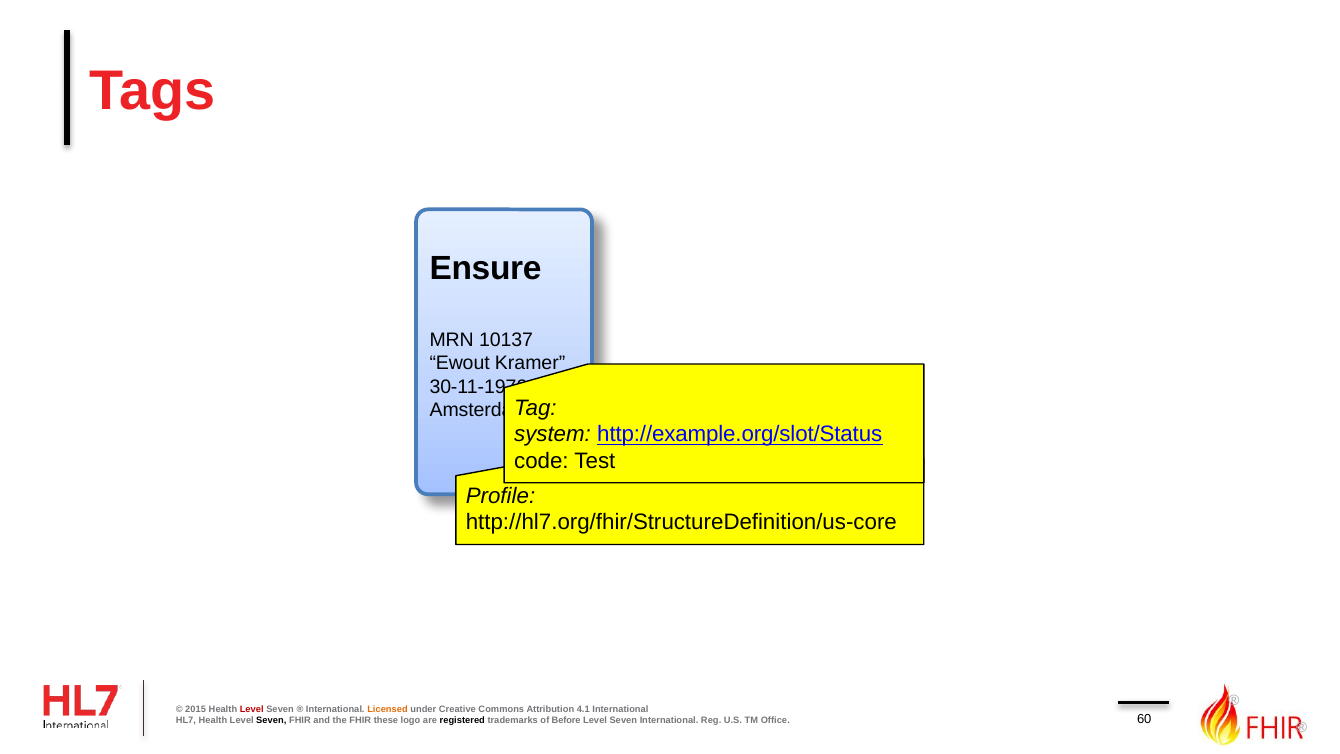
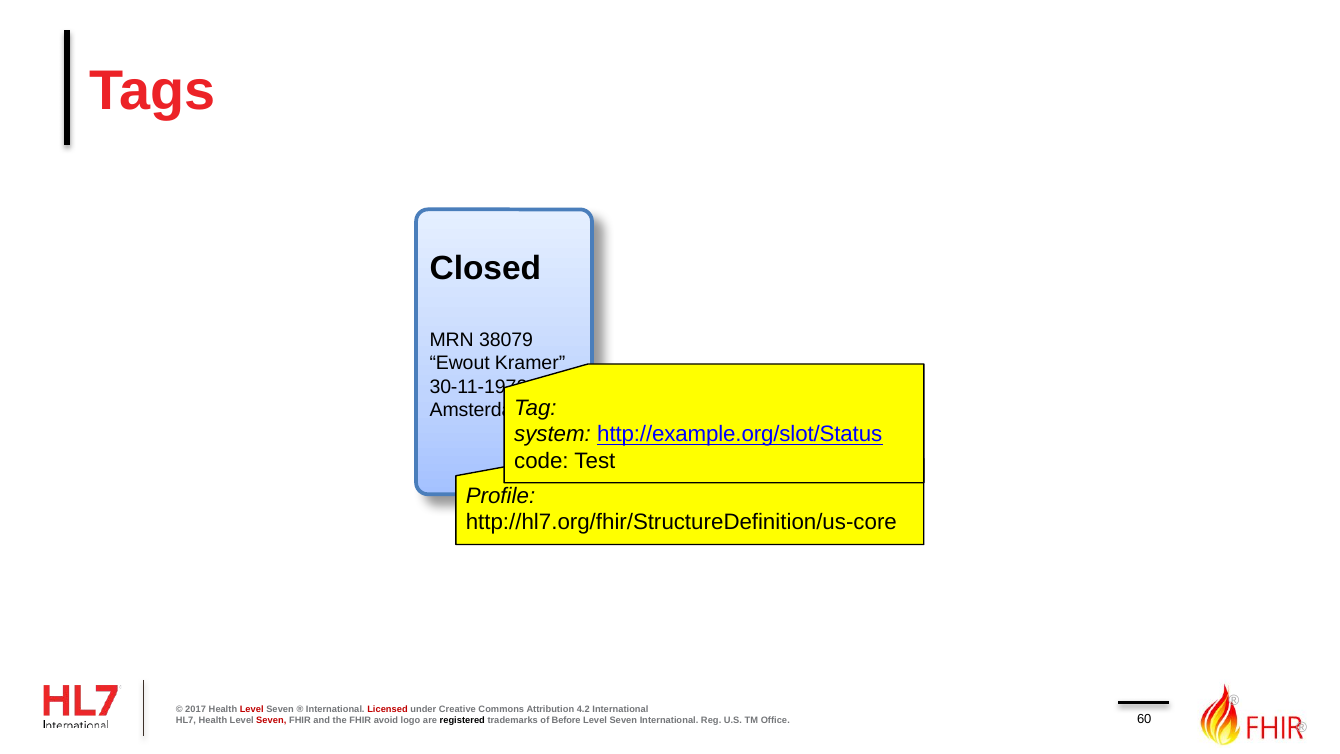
Ensure: Ensure -> Closed
10137: 10137 -> 38079
2015: 2015 -> 2017
Licensed colour: orange -> red
4.1: 4.1 -> 4.2
Seven at (271, 721) colour: black -> red
these: these -> avoid
